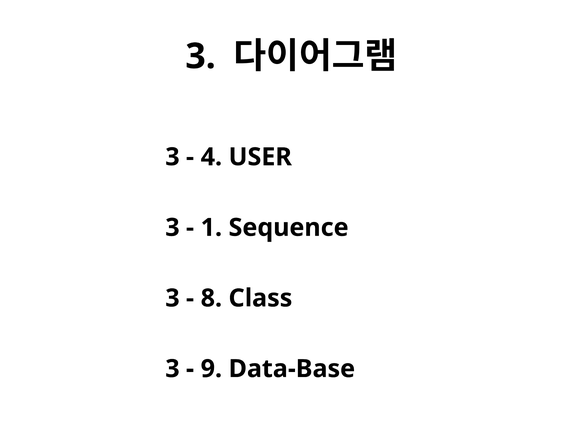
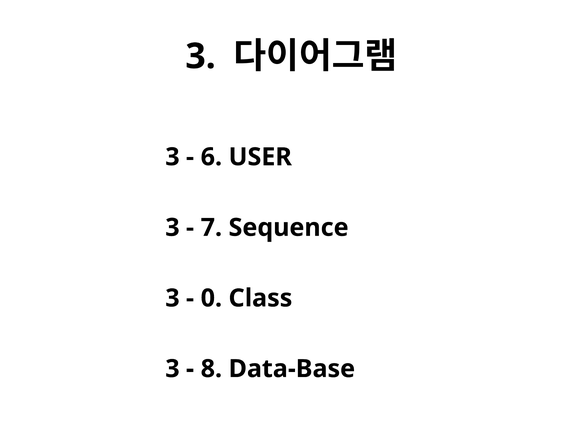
4: 4 -> 6
1: 1 -> 7
8: 8 -> 0
9: 9 -> 8
